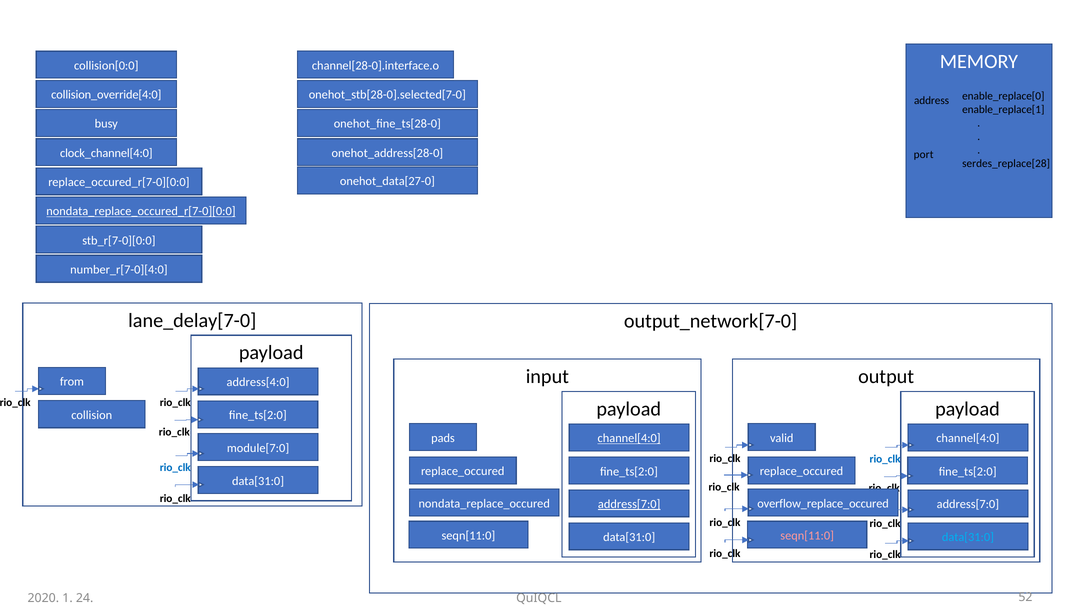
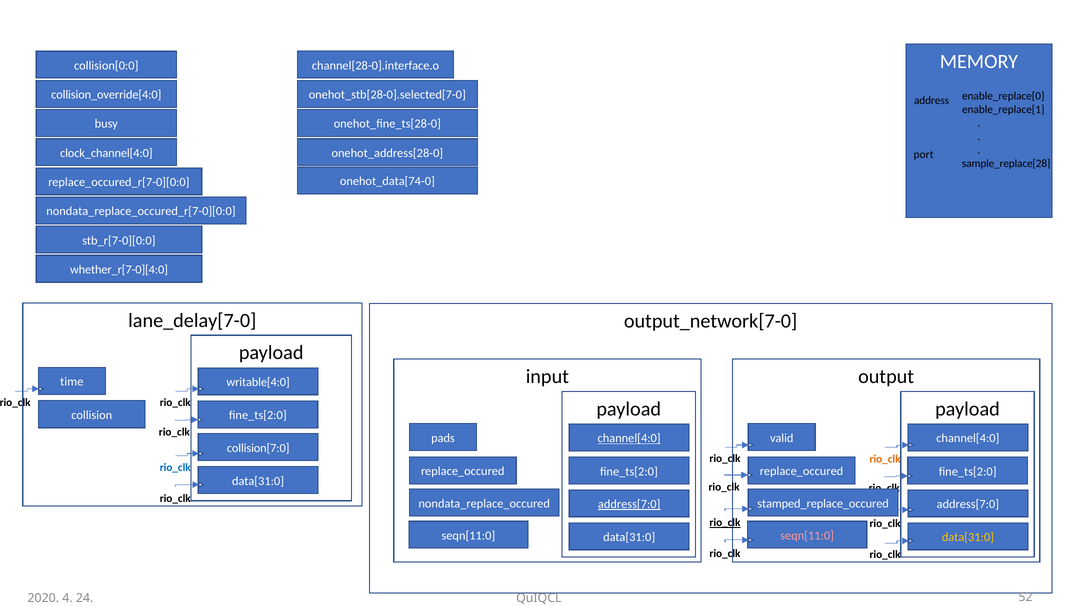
serdes_replace[28: serdes_replace[28 -> sample_replace[28
onehot_data[27-0: onehot_data[27-0 -> onehot_data[74-0
nondata_replace_occured_r[7-0][0:0 underline: present -> none
number_r[7-0][4:0: number_r[7-0][4:0 -> whether_r[7-0][4:0
from: from -> time
address[4:0: address[4:0 -> writable[4:0
module[7:0: module[7:0 -> collision[7:0
rio_clk at (885, 459) colour: blue -> orange
overflow_replace_occured: overflow_replace_occured -> stamped_replace_occured
rio_clk at (725, 523) underline: none -> present
data[31:0 at (968, 537) colour: light blue -> yellow
1: 1 -> 4
